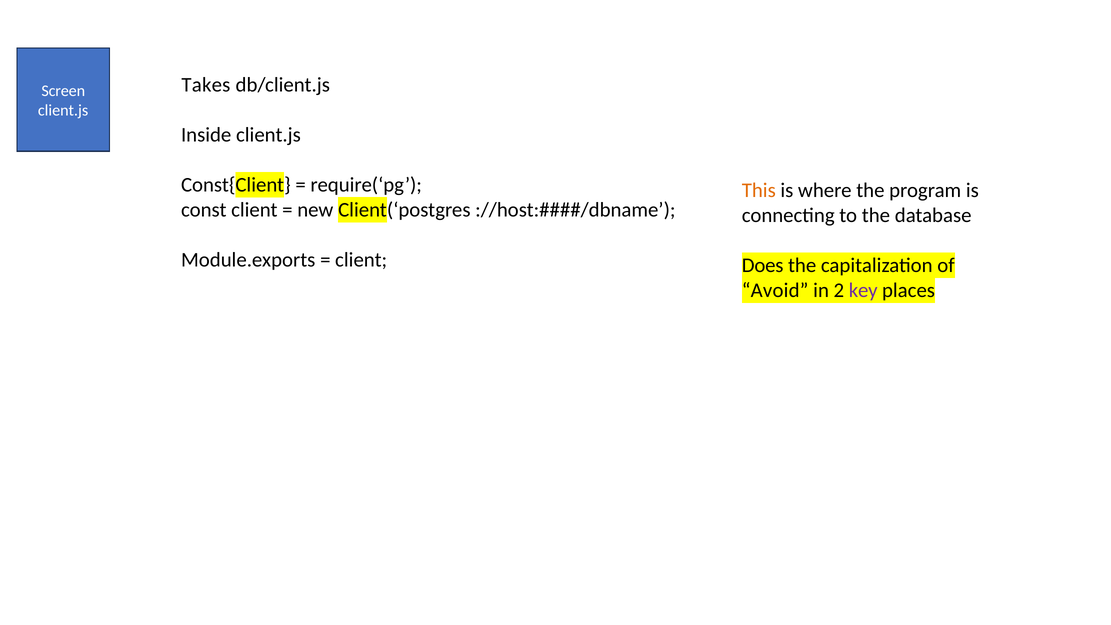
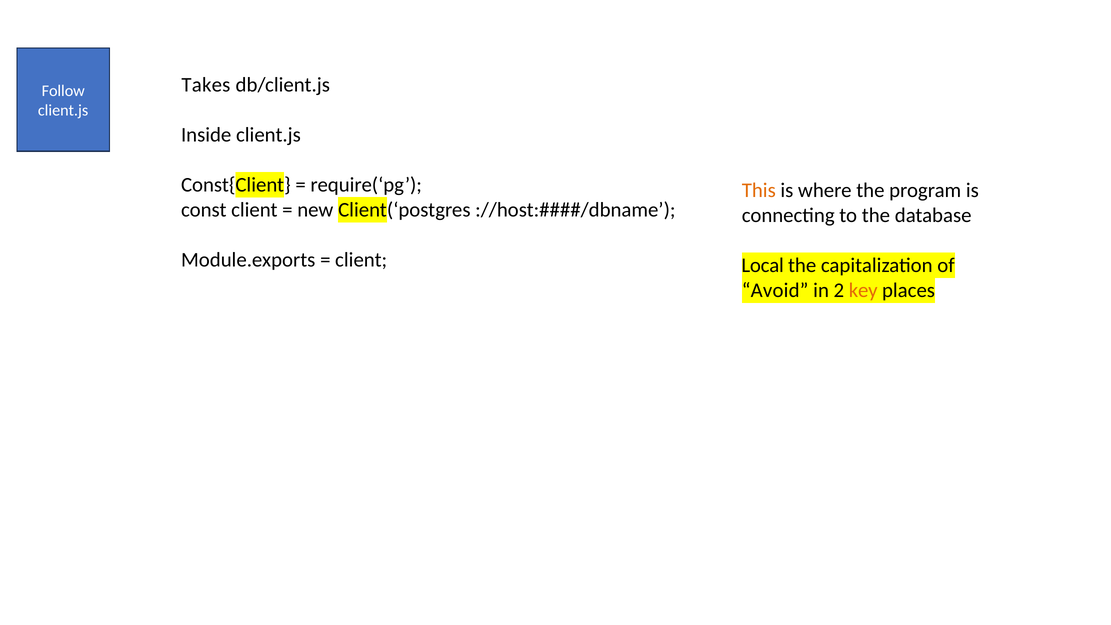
Screen: Screen -> Follow
Does: Does -> Local
key colour: purple -> orange
